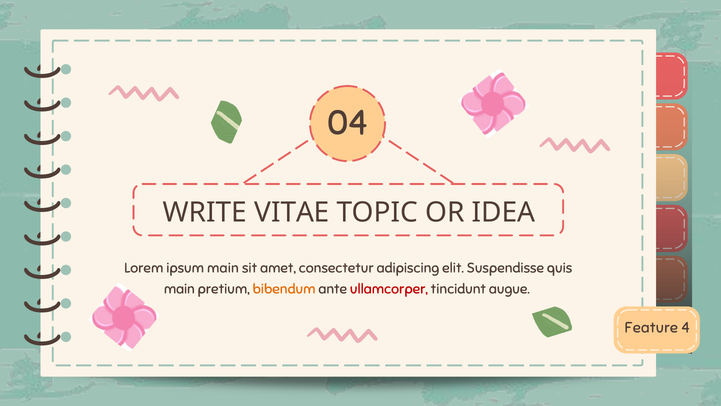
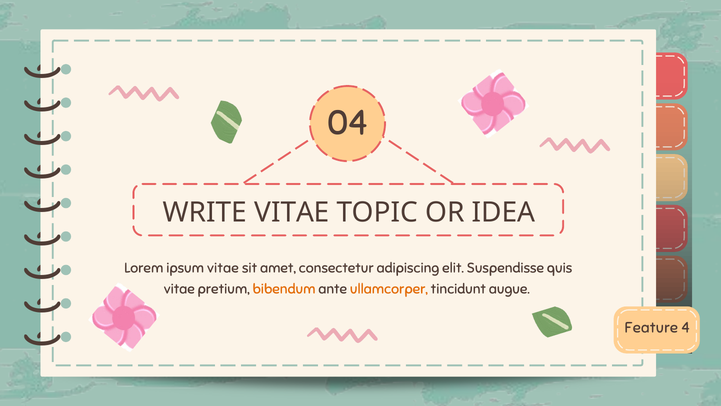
ipsum main: main -> vitae
main at (179, 289): main -> vitae
ullamcorper colour: red -> orange
